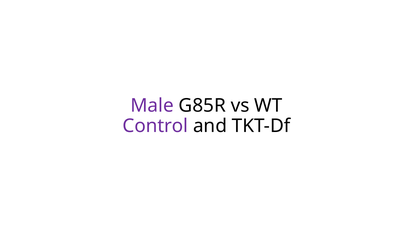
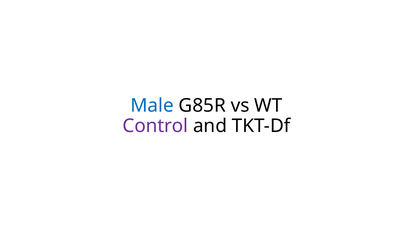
Male colour: purple -> blue
